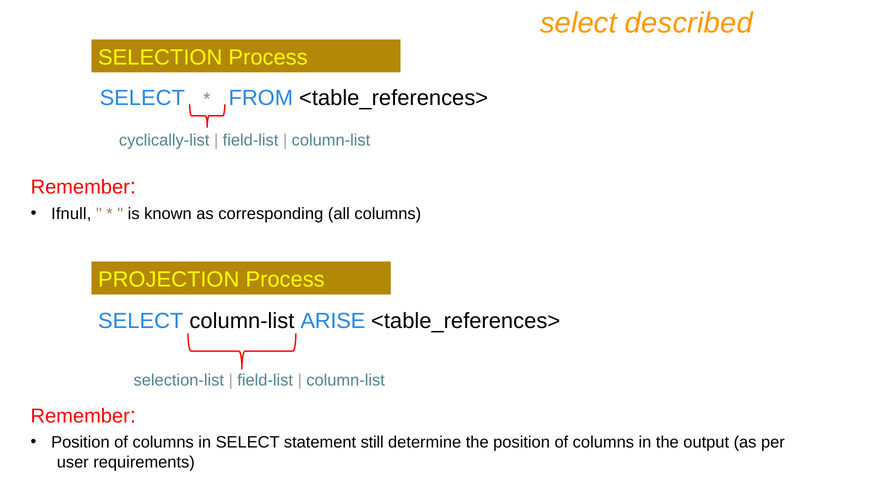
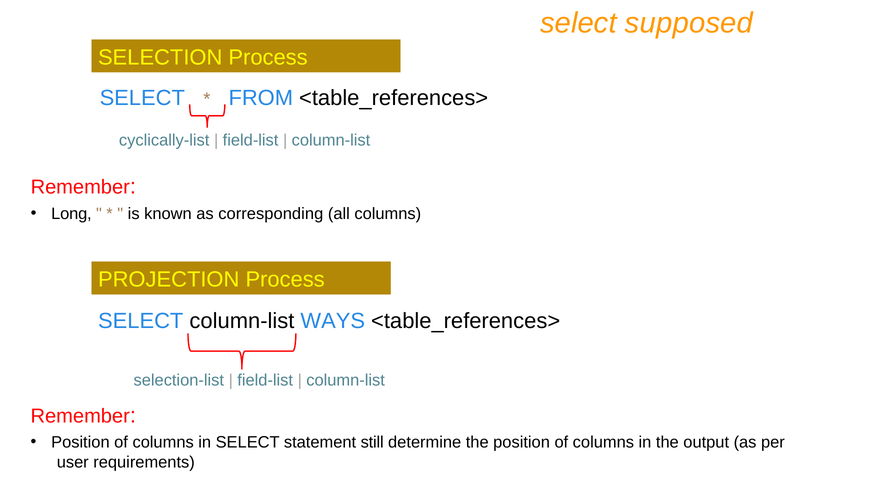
described: described -> supposed
Ifnull: Ifnull -> Long
ARISE: ARISE -> WAYS
